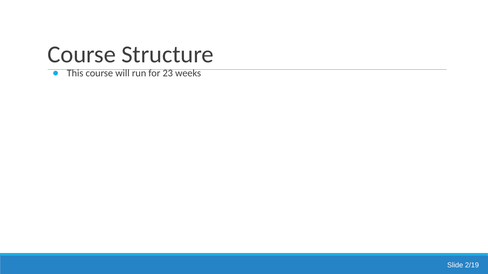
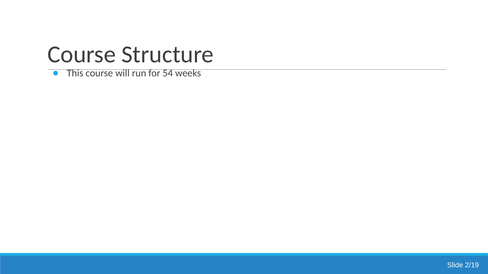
23: 23 -> 54
